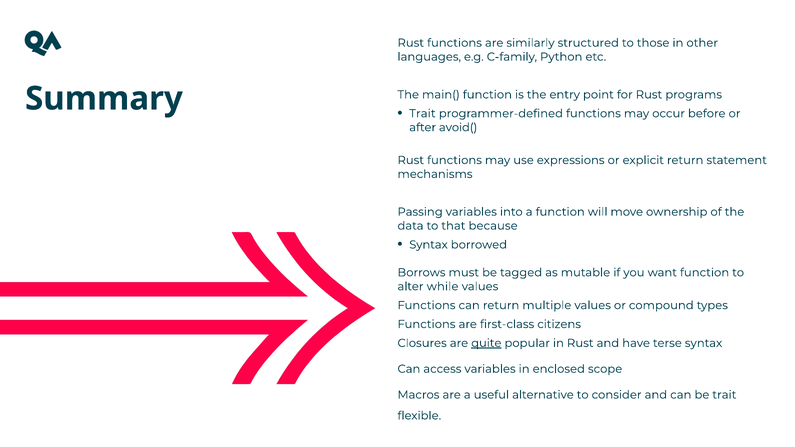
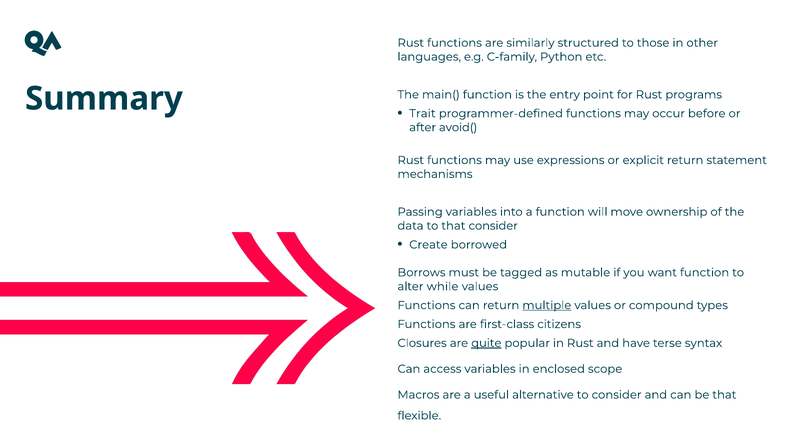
that because: because -> consider
Syntax at (428, 245): Syntax -> Create
multiple underline: none -> present
be trait: trait -> that
